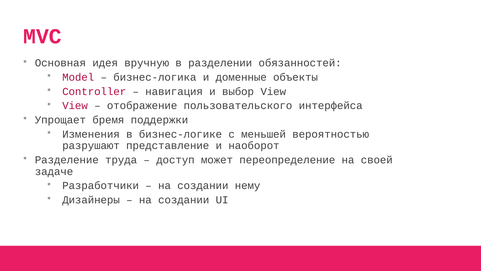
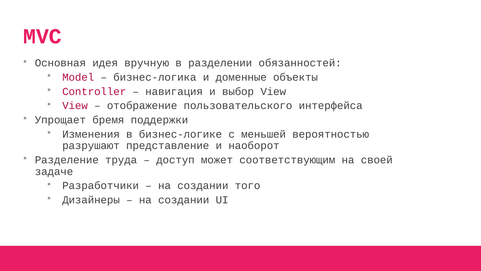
переопределение: переопределение -> соответствующим
нему: нему -> того
